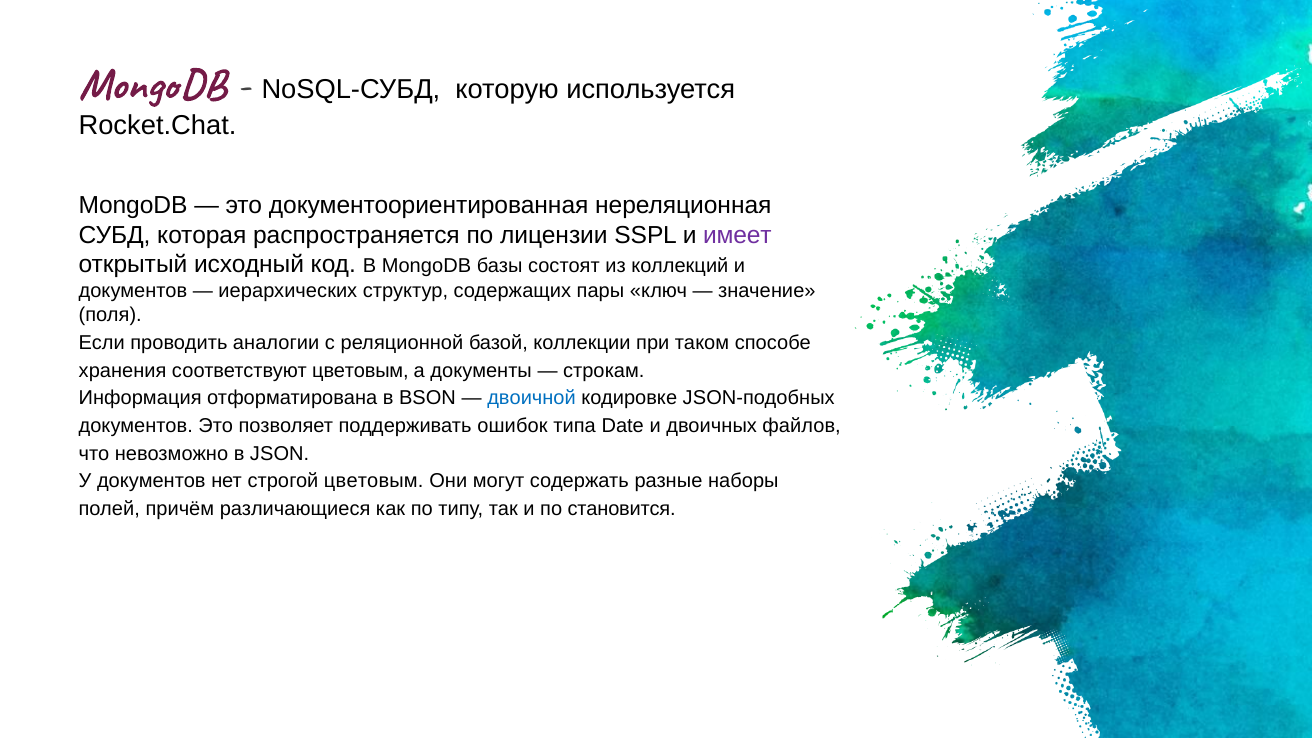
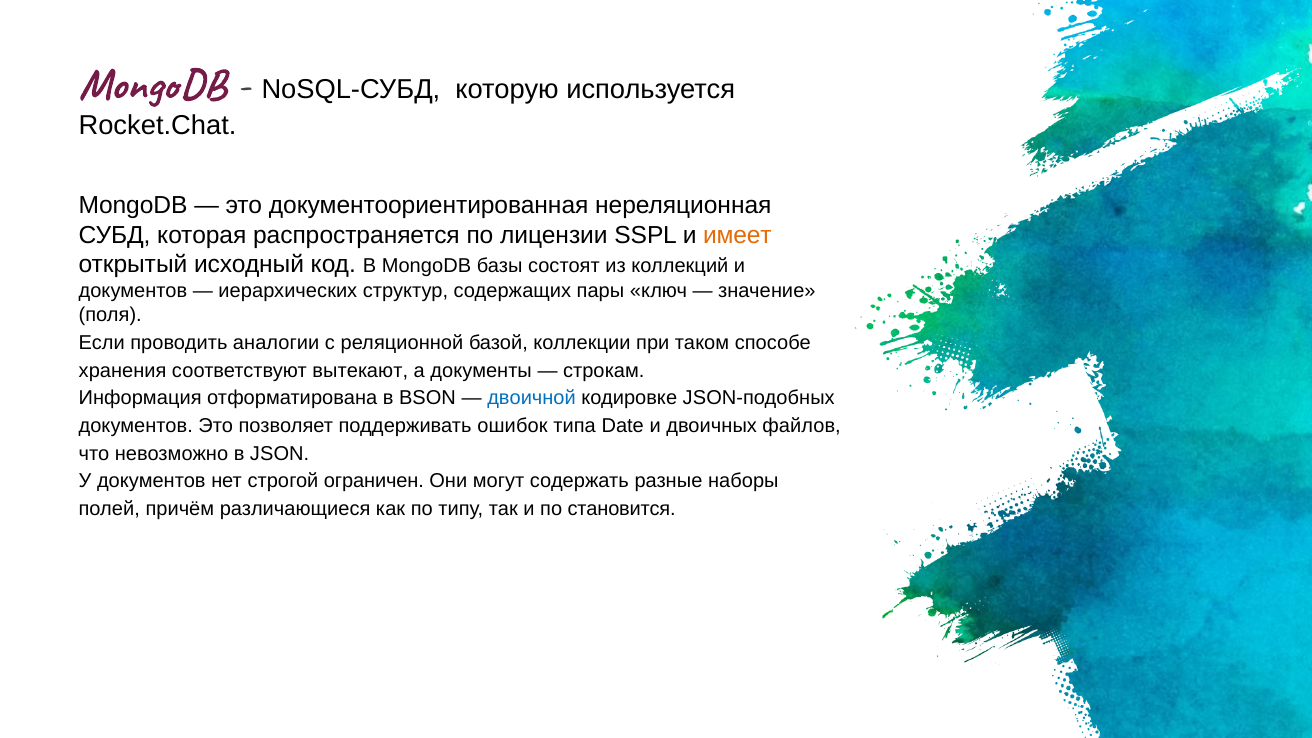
имеет colour: purple -> orange
соответствуют цветовым: цветовым -> вытекают
строгой цветовым: цветовым -> ограничен
